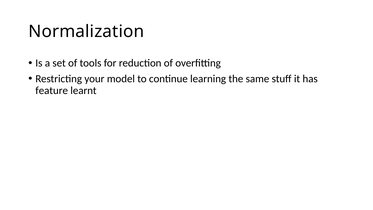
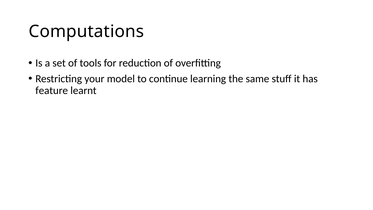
Normalization: Normalization -> Computations
